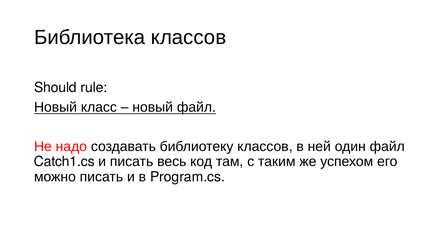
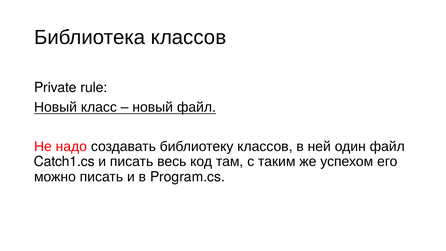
Should: Should -> Private
